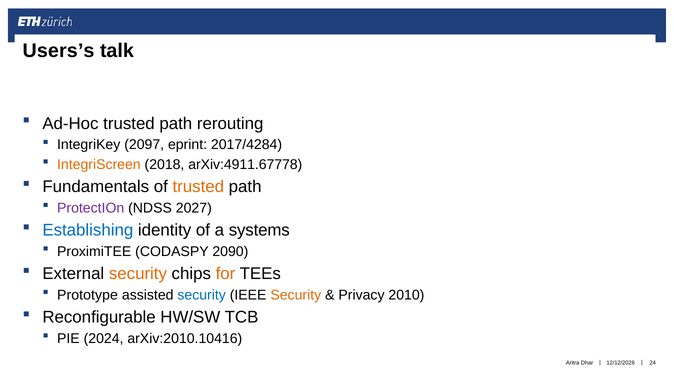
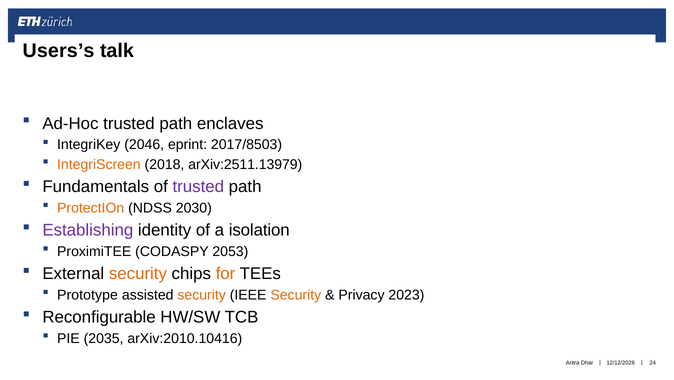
rerouting: rerouting -> enclaves
2097: 2097 -> 2046
2017/4284: 2017/4284 -> 2017/8503
arXiv:4911.67778: arXiv:4911.67778 -> arXiv:2511.13979
trusted at (198, 186) colour: orange -> purple
ProtectIOn colour: purple -> orange
2027: 2027 -> 2030
Establishing colour: blue -> purple
systems: systems -> isolation
2090: 2090 -> 2053
security at (202, 294) colour: blue -> orange
2010: 2010 -> 2023
2024: 2024 -> 2035
